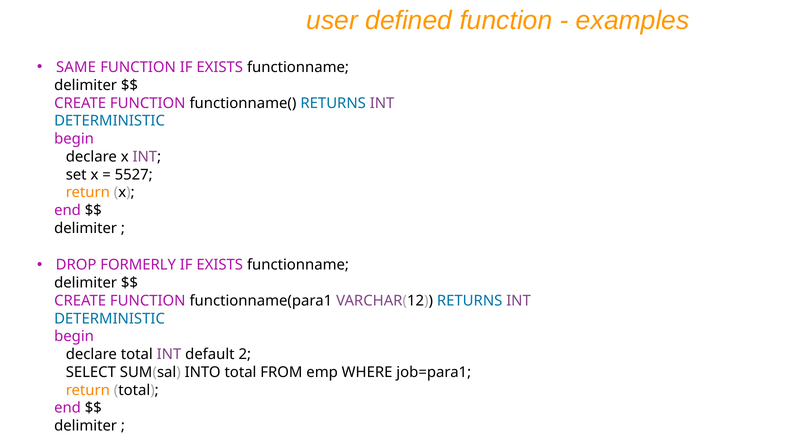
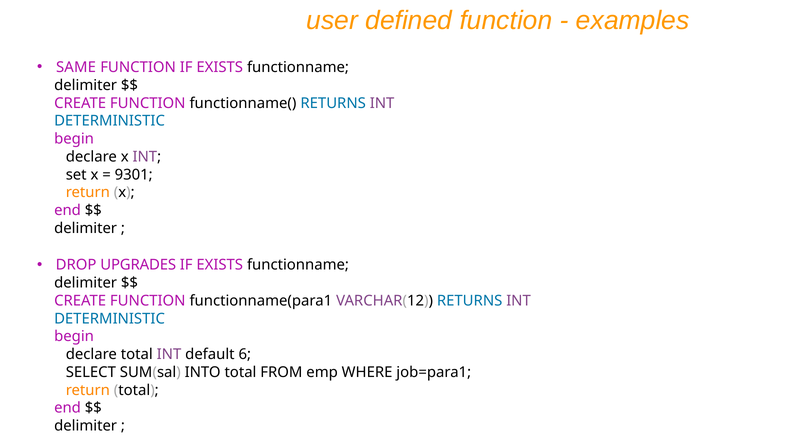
5527: 5527 -> 9301
FORMERLY: FORMERLY -> UPGRADES
2: 2 -> 6
